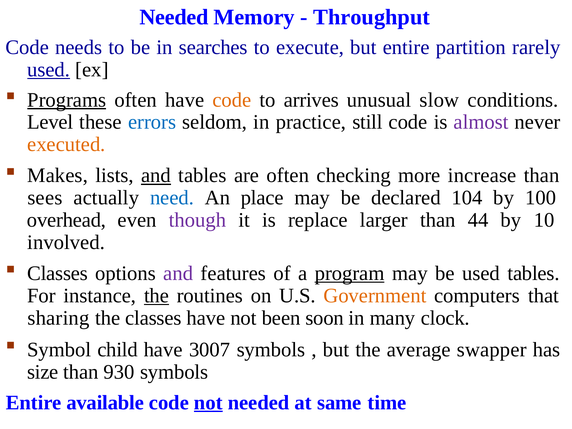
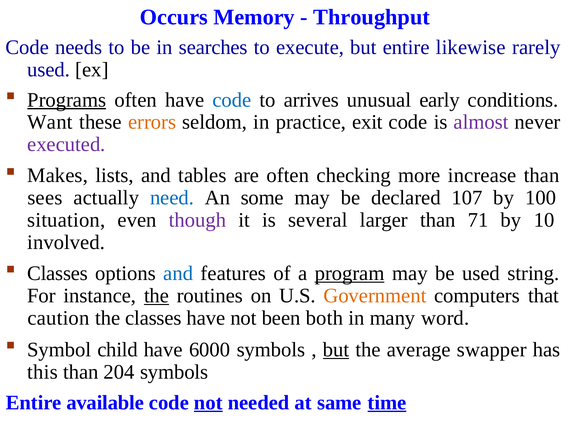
Needed at (174, 17): Needed -> Occurs
partition: partition -> likewise
used at (49, 70) underline: present -> none
code at (232, 100) colour: orange -> blue
slow: slow -> early
Level: Level -> Want
errors colour: blue -> orange
still: still -> exit
executed colour: orange -> purple
and at (156, 175) underline: present -> none
place: place -> some
104: 104 -> 107
overhead: overhead -> situation
replace: replace -> several
44: 44 -> 71
and at (178, 273) colour: purple -> blue
used tables: tables -> string
sharing: sharing -> caution
soon: soon -> both
clock: clock -> word
3007: 3007 -> 6000
but at (336, 350) underline: none -> present
size: size -> this
930: 930 -> 204
time underline: none -> present
